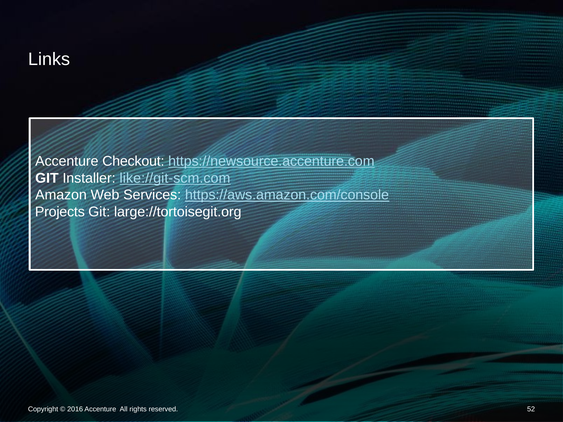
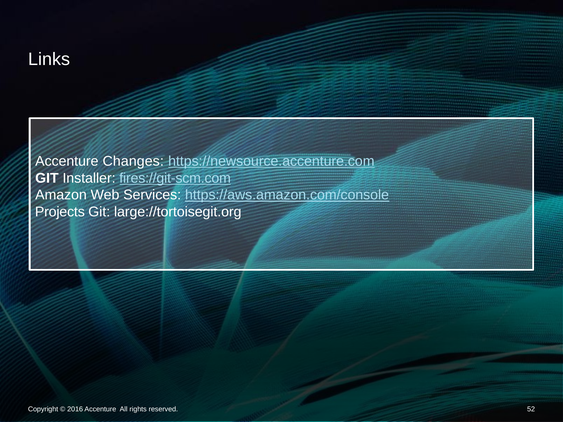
Checkout: Checkout -> Changes
like://git-scm.com: like://git-scm.com -> fires://git-scm.com
